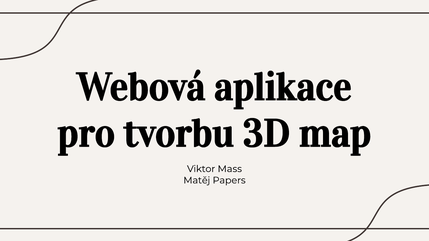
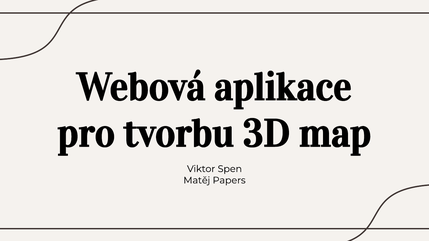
Mass: Mass -> Spen
